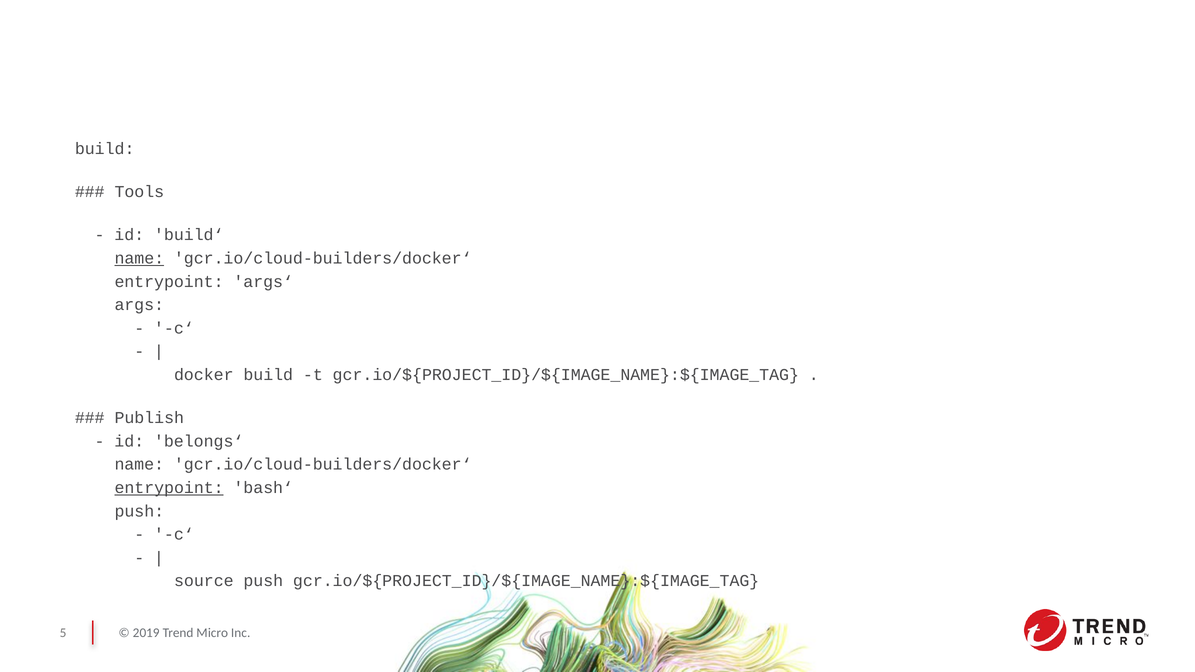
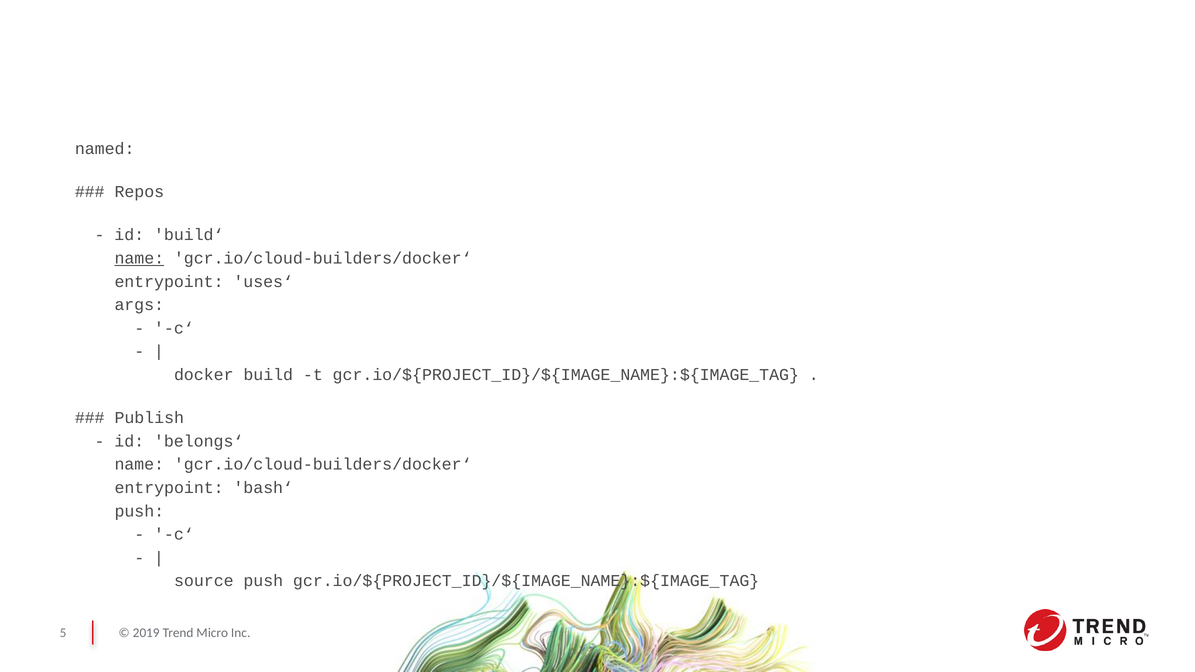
build at (105, 149): build -> named
Tools: Tools -> Repos
args‘: args‘ -> uses‘
entrypoint at (169, 488) underline: present -> none
